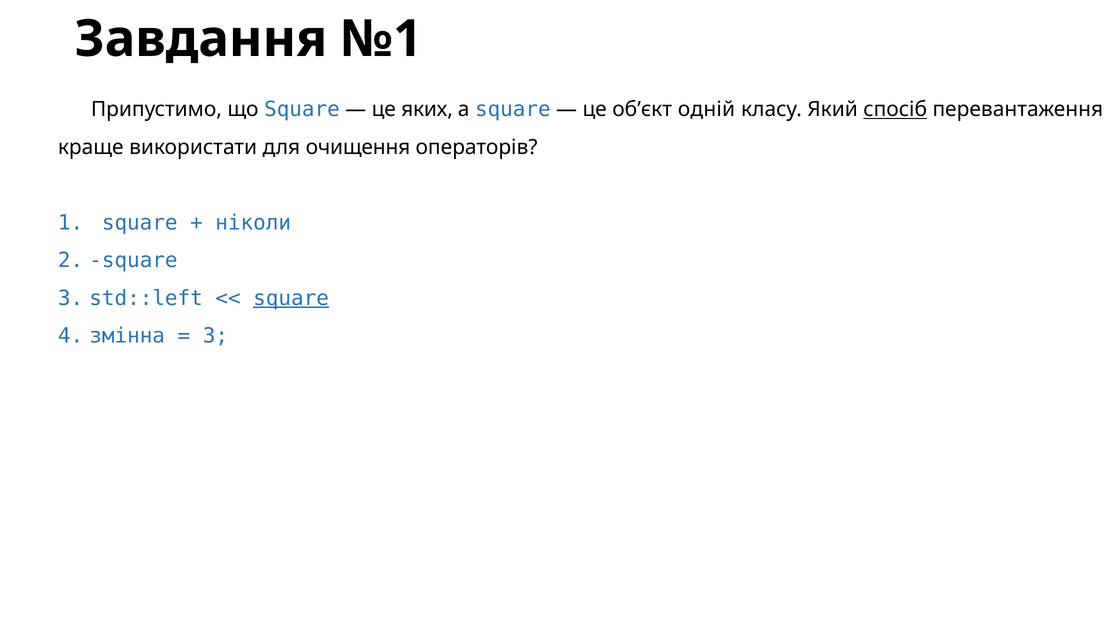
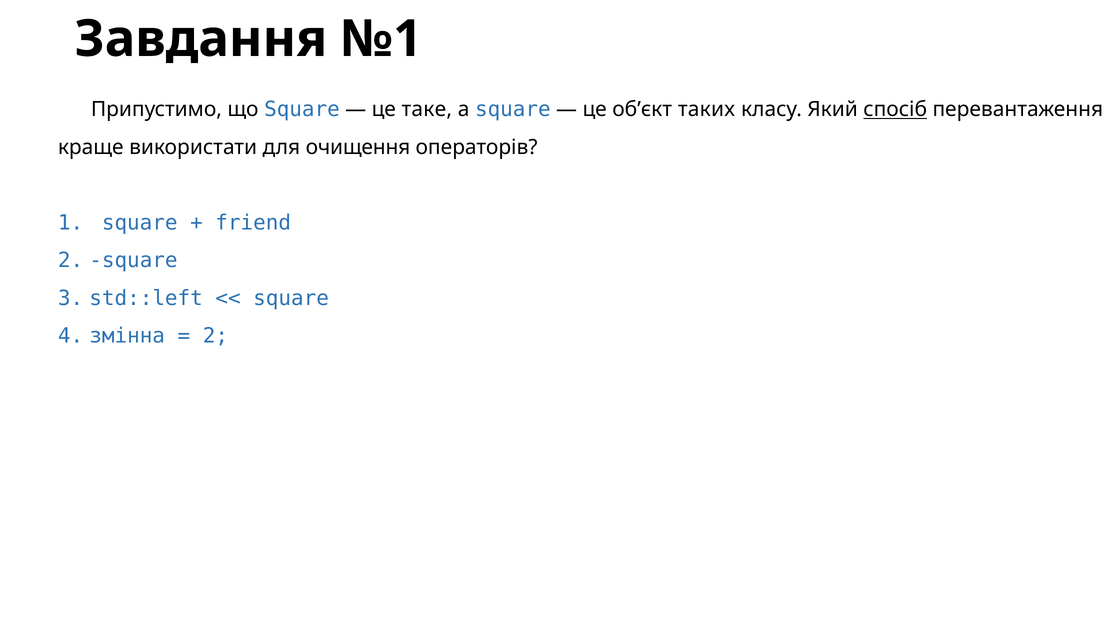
яких: яких -> таке
одній: одній -> таких
ніколи: ніколи -> friend
square at (291, 298) underline: present -> none
3 at (215, 336): 3 -> 2
